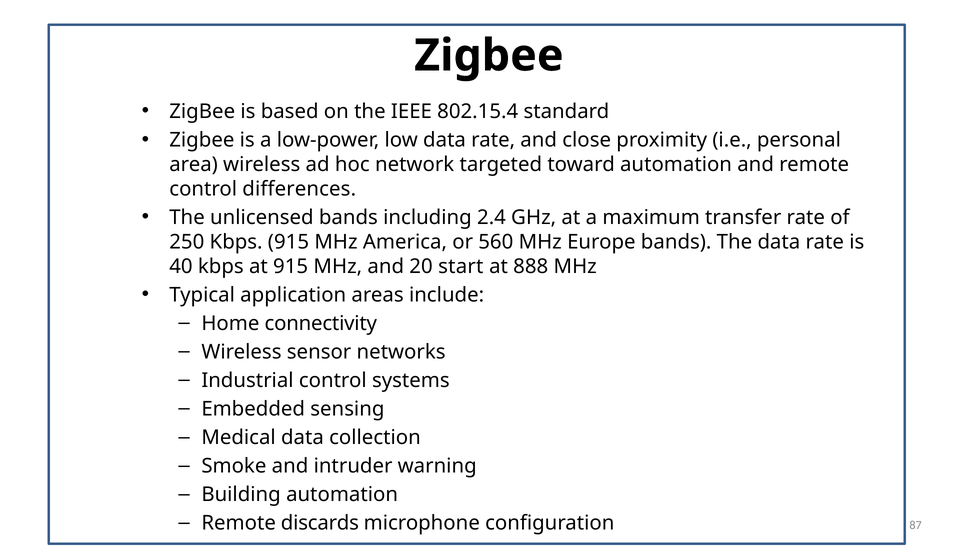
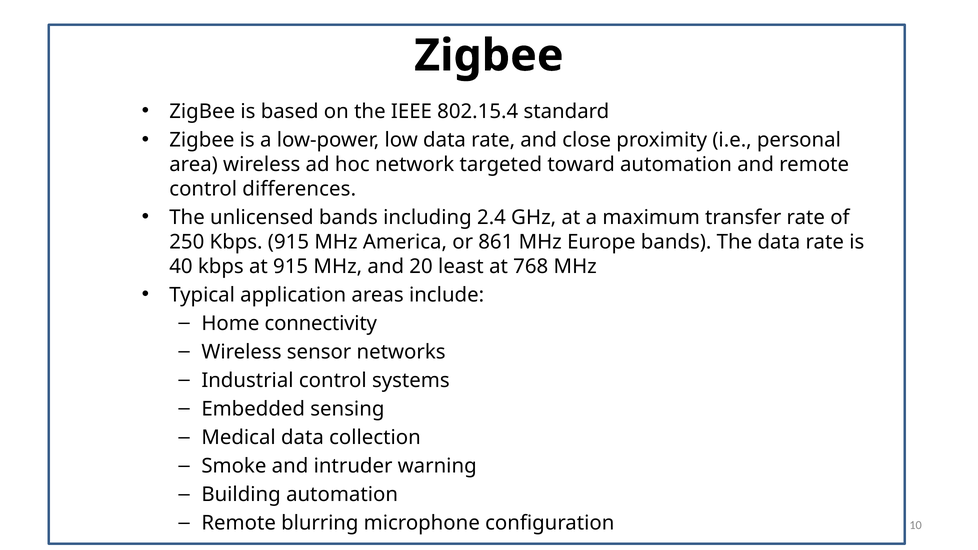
560: 560 -> 861
start: start -> least
888: 888 -> 768
discards: discards -> blurring
87: 87 -> 10
